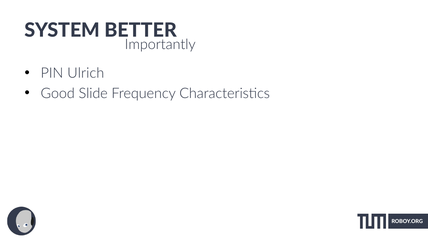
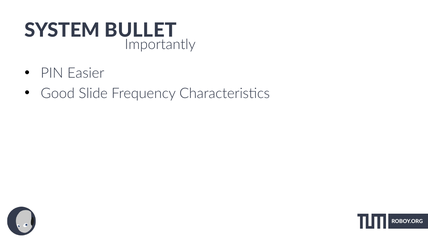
BETTER: BETTER -> BULLET
Ulrich: Ulrich -> Easier
